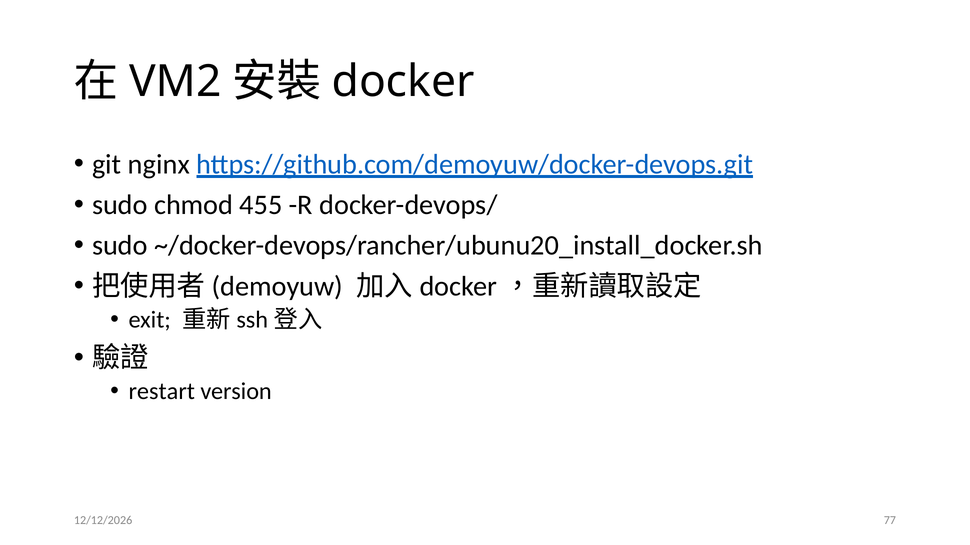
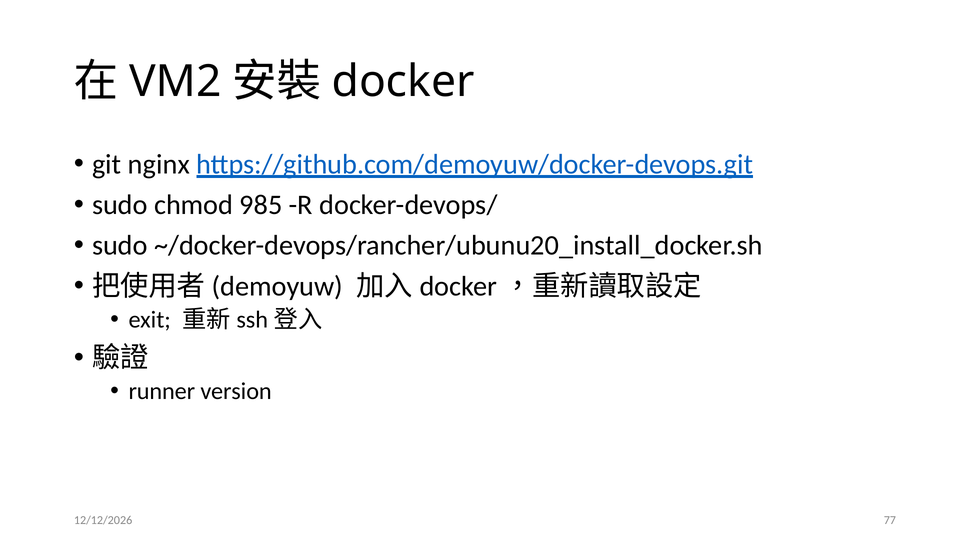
455: 455 -> 985
restart: restart -> runner
